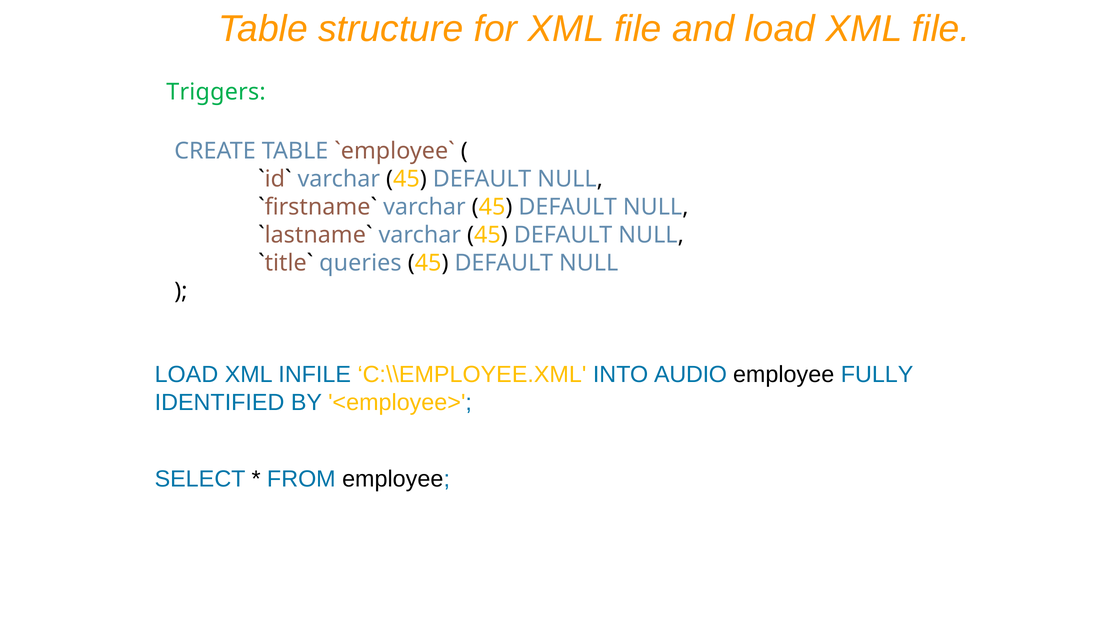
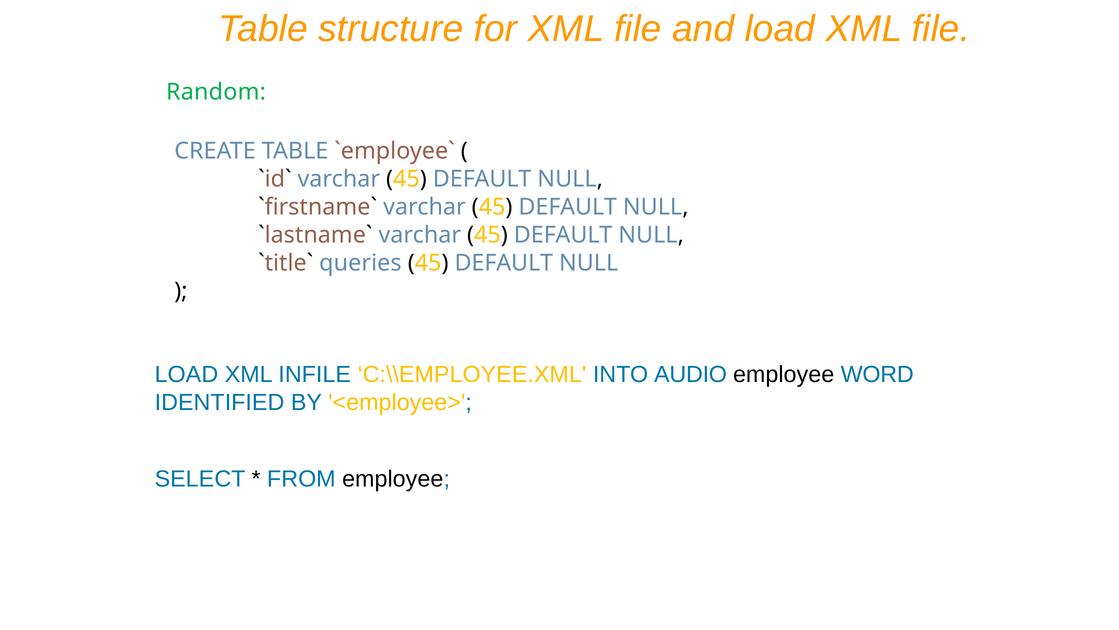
Triggers: Triggers -> Random
FULLY: FULLY -> WORD
